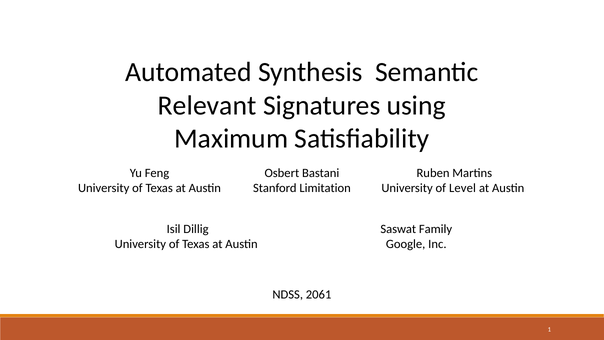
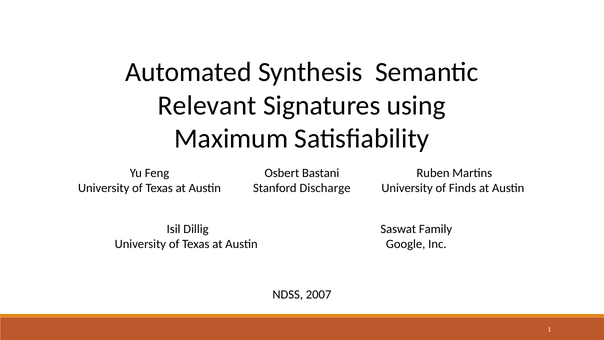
Limitation: Limitation -> Discharge
Level: Level -> Finds
2061: 2061 -> 2007
